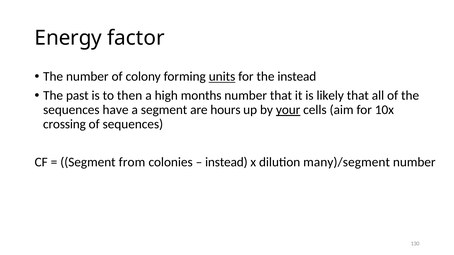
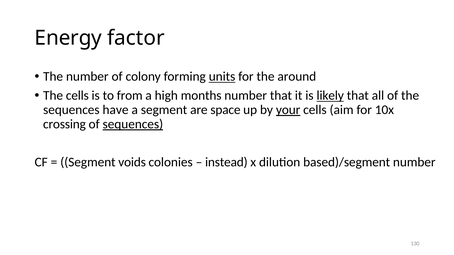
the instead: instead -> around
The past: past -> cells
then: then -> from
likely underline: none -> present
hours: hours -> space
sequences at (133, 124) underline: none -> present
from: from -> voids
many)/segment: many)/segment -> based)/segment
